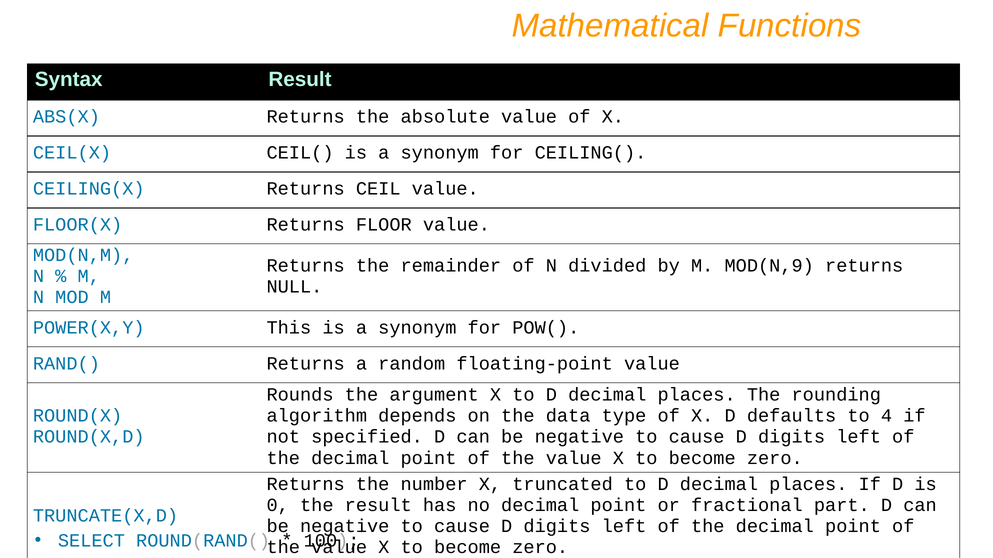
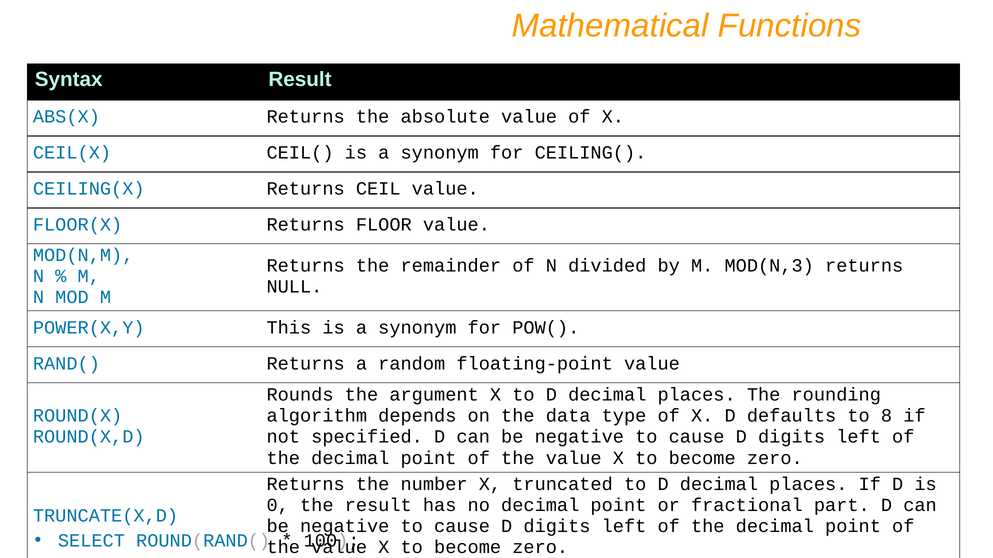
MOD(N,9: MOD(N,9 -> MOD(N,3
4: 4 -> 8
